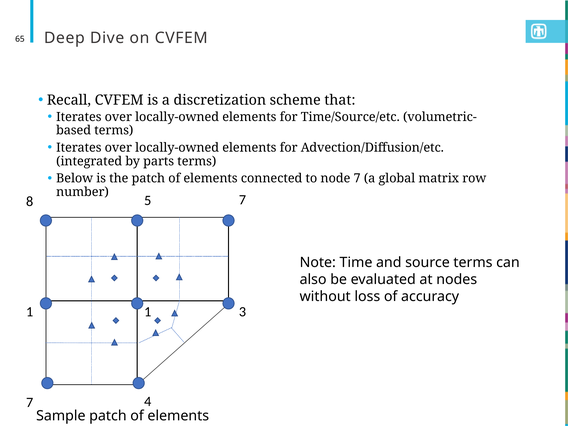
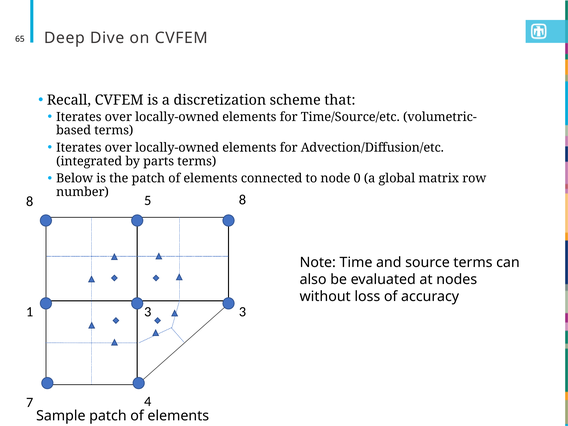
node 7: 7 -> 0
5 7: 7 -> 8
1 1: 1 -> 3
